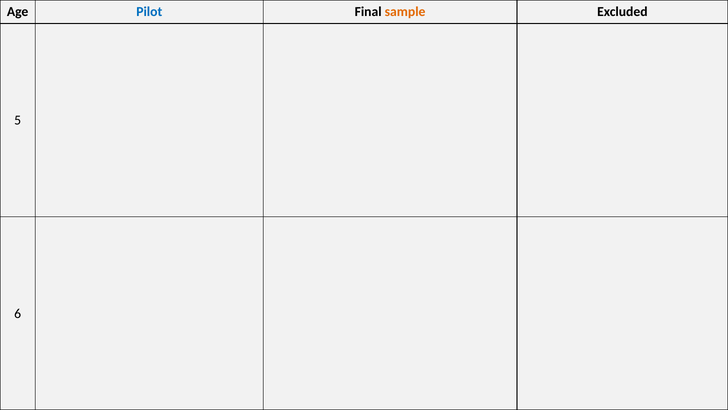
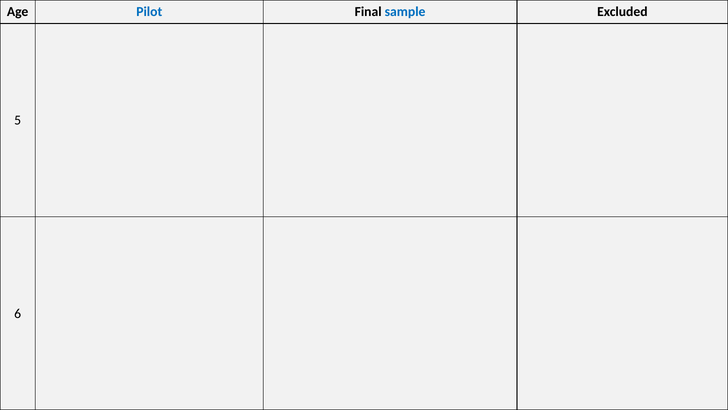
sample colour: orange -> blue
